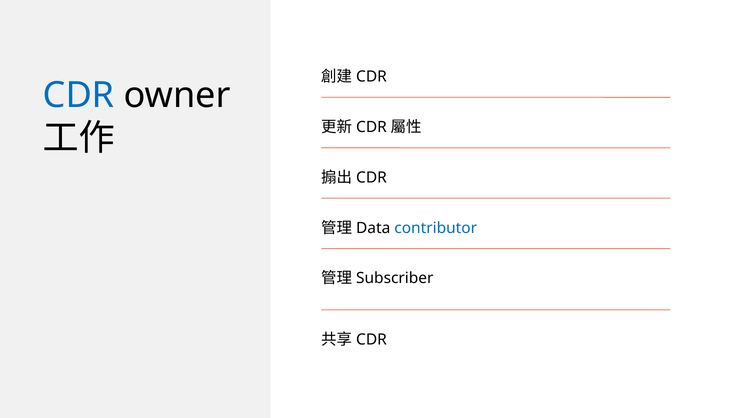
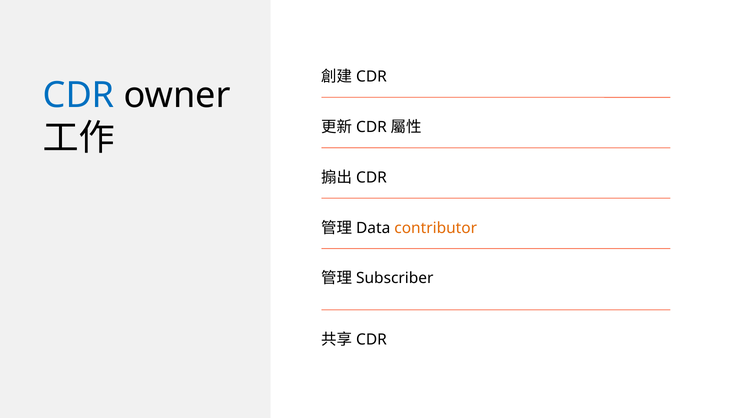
contributor colour: blue -> orange
